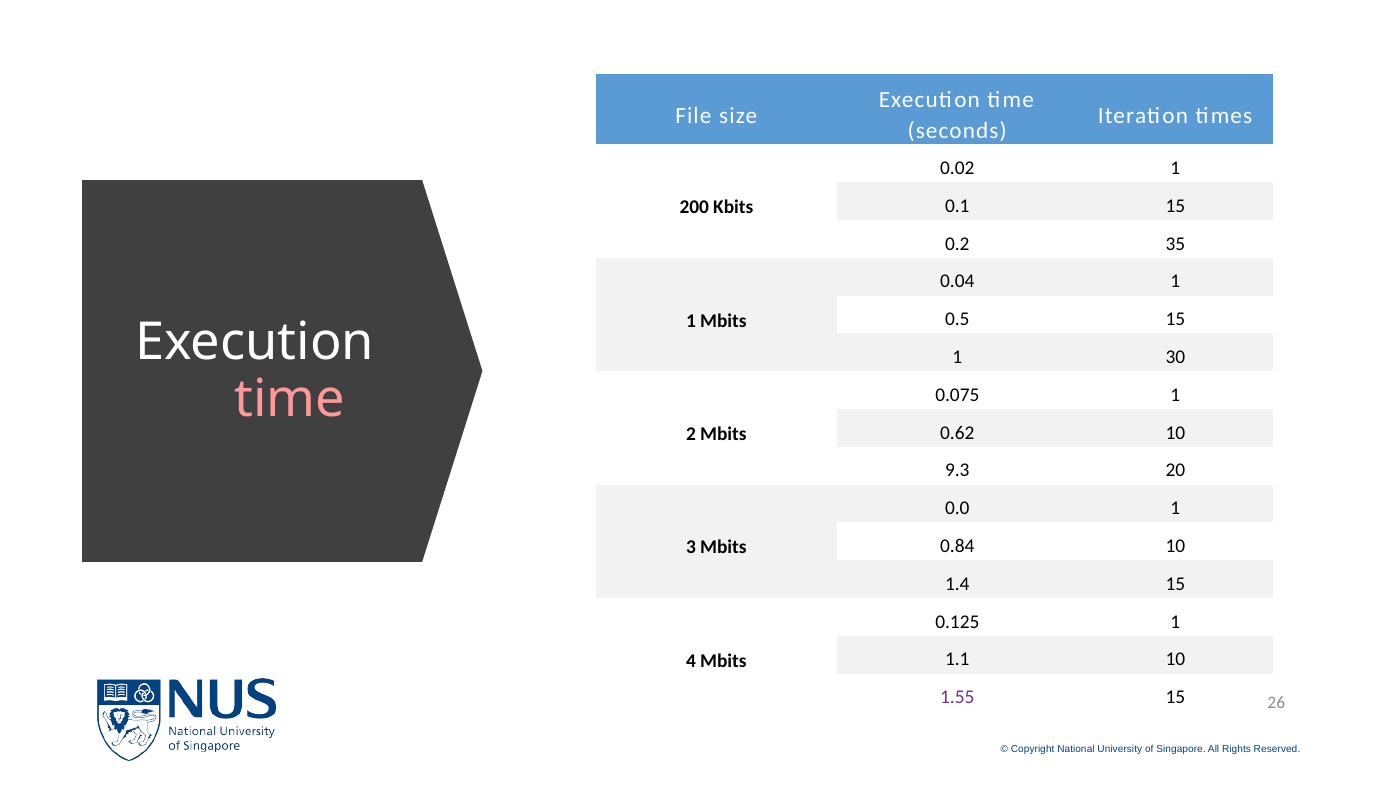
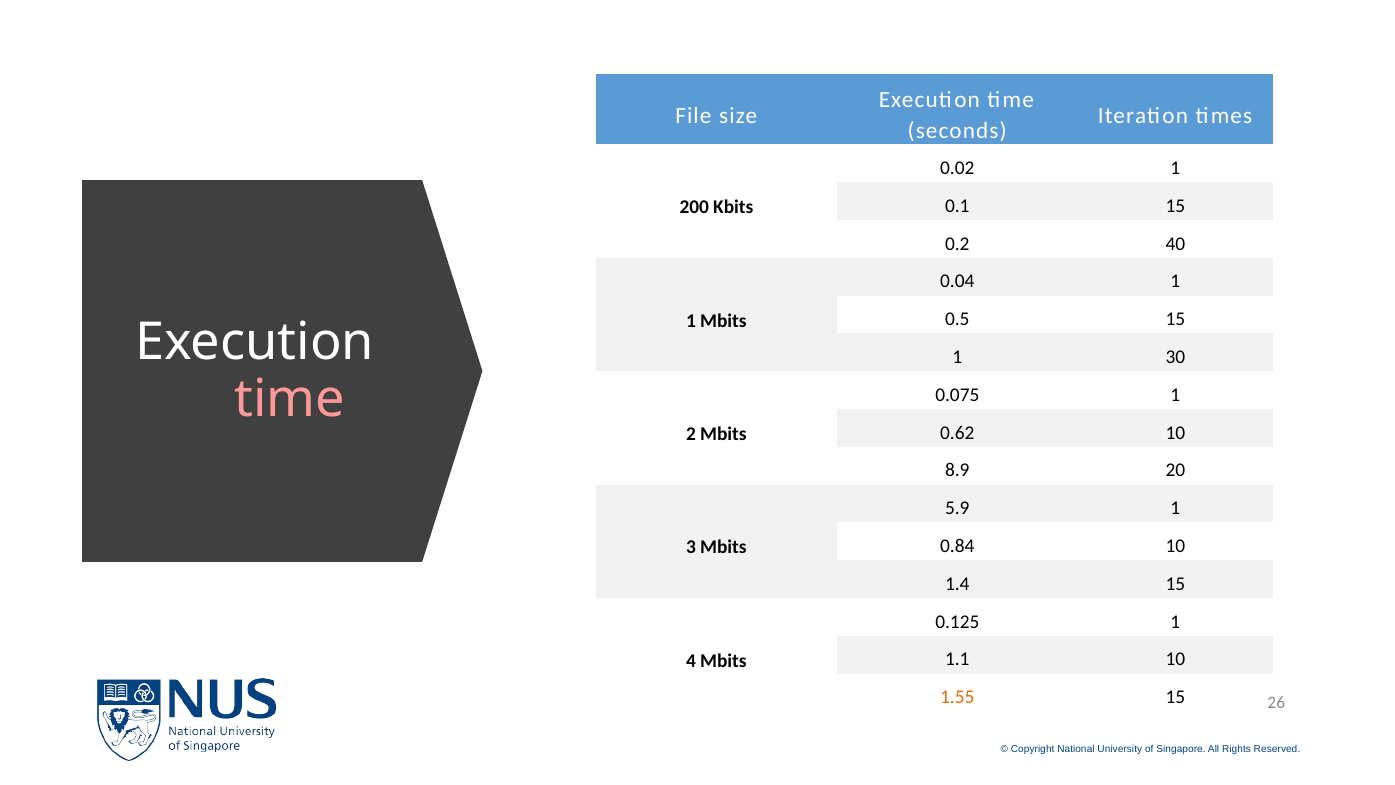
35: 35 -> 40
9.3: 9.3 -> 8.9
0.0: 0.0 -> 5.9
1.55 colour: purple -> orange
